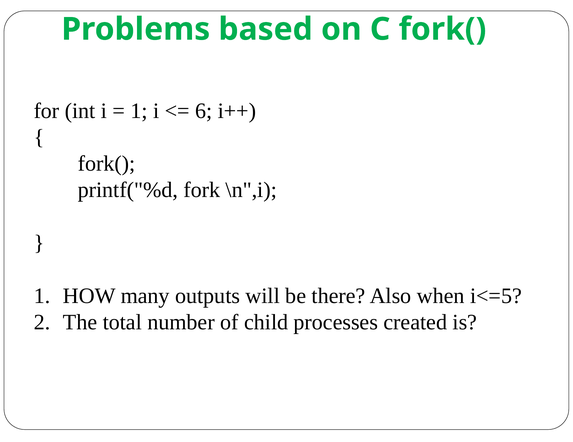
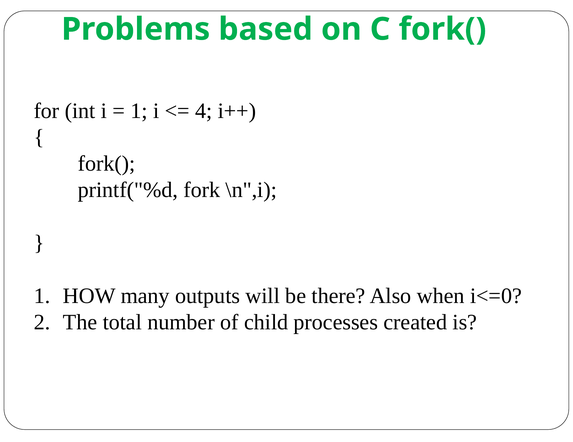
6: 6 -> 4
i<=5: i<=5 -> i<=0
